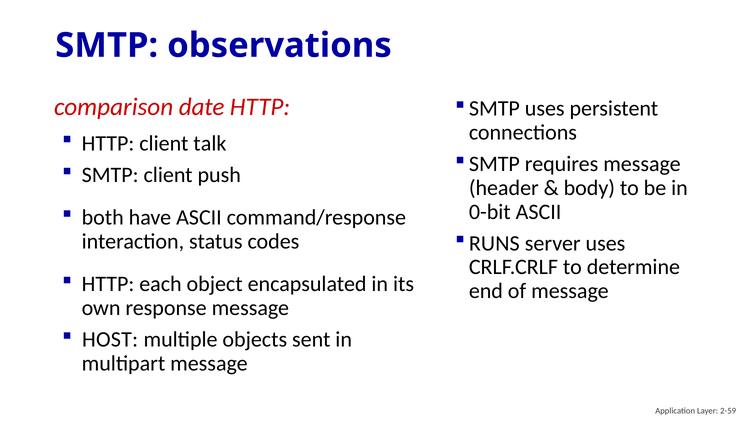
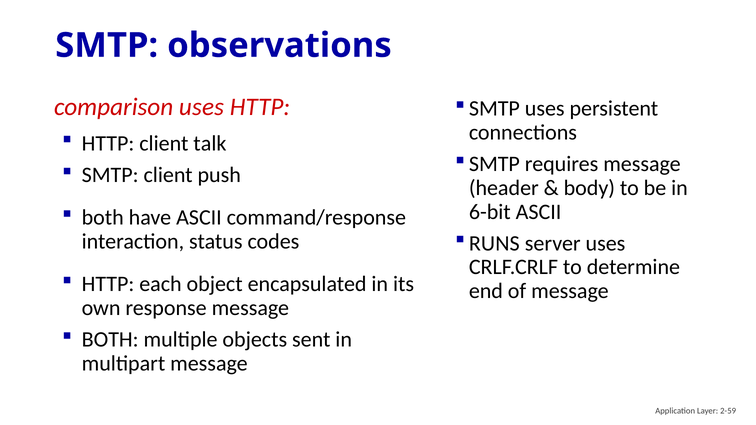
comparison date: date -> uses
0-bit: 0-bit -> 6-bit
HOST at (110, 340): HOST -> BOTH
